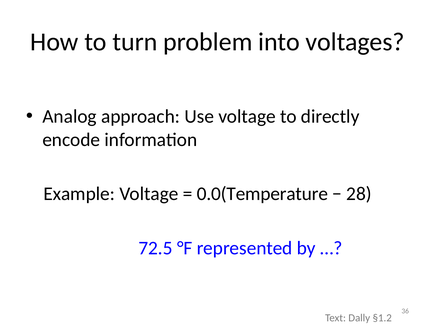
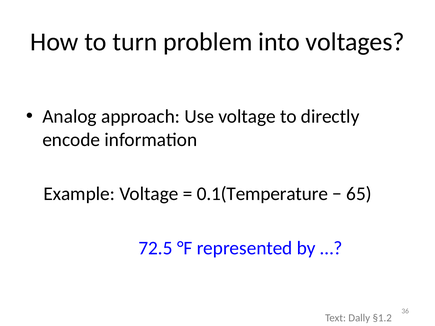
0.0(Temperature: 0.0(Temperature -> 0.1(Temperature
28: 28 -> 65
